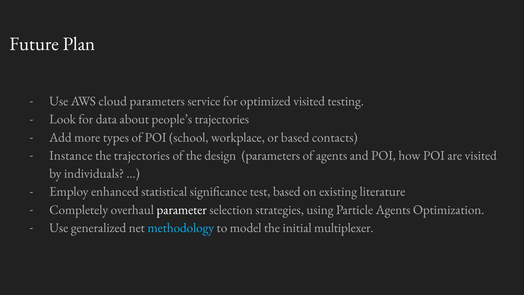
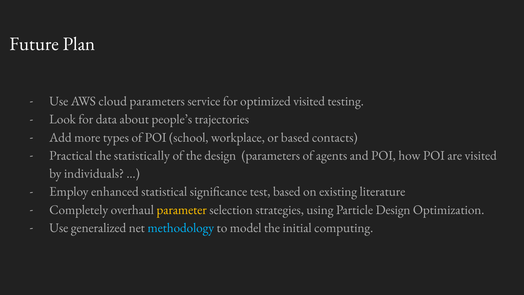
Instance: Instance -> Practical
the trajectories: trajectories -> statistically
parameter colour: white -> yellow
Particle Agents: Agents -> Design
multiplexer: multiplexer -> computing
